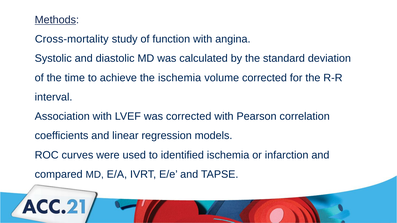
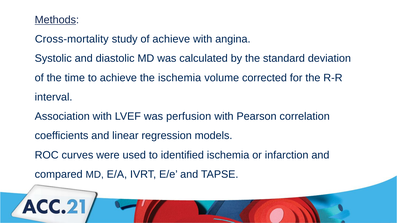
of function: function -> achieve
was corrected: corrected -> perfusion
